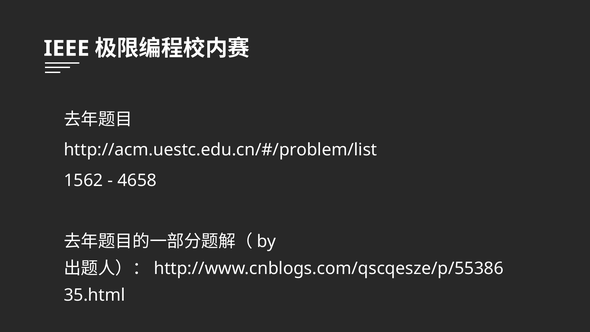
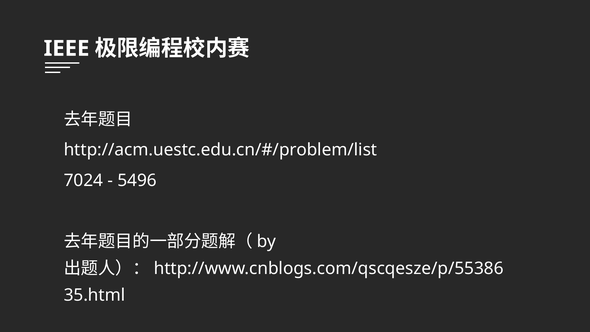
1562: 1562 -> 7024
4658: 4658 -> 5496
